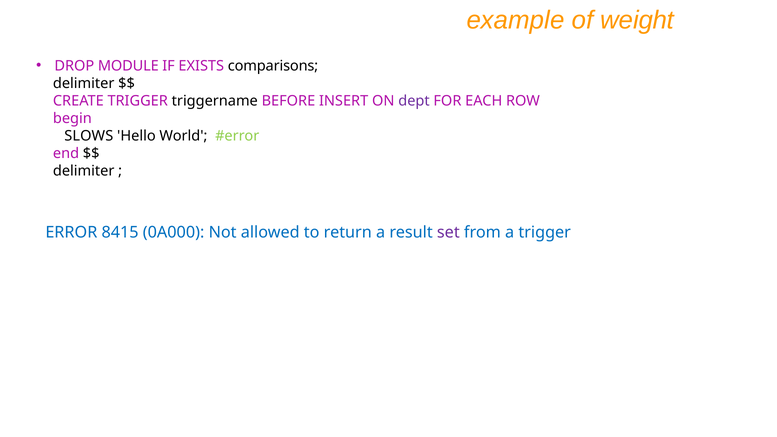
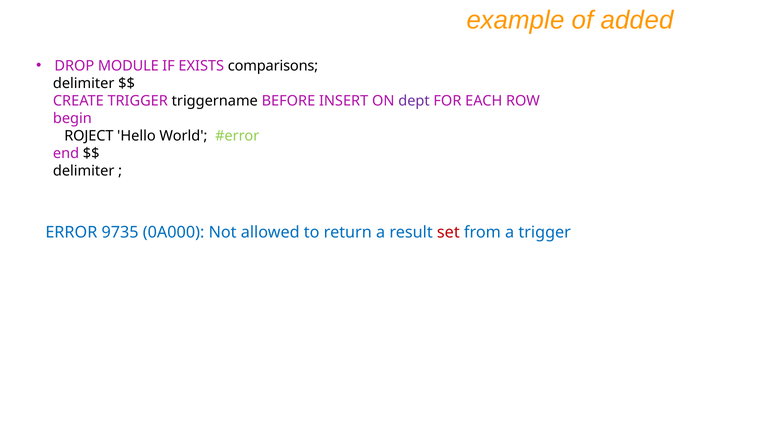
weight: weight -> added
SLOWS: SLOWS -> ROJECT
8415: 8415 -> 9735
set colour: purple -> red
